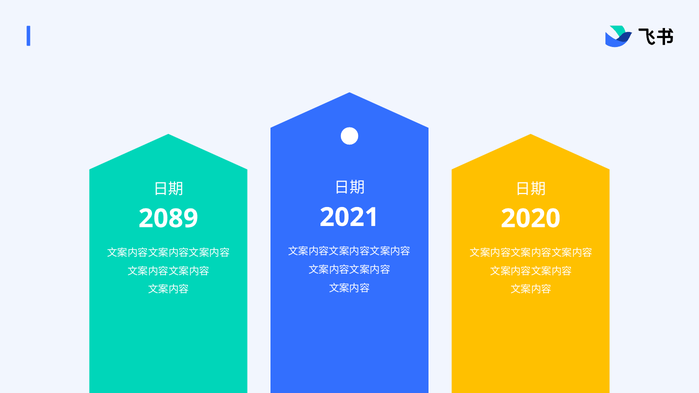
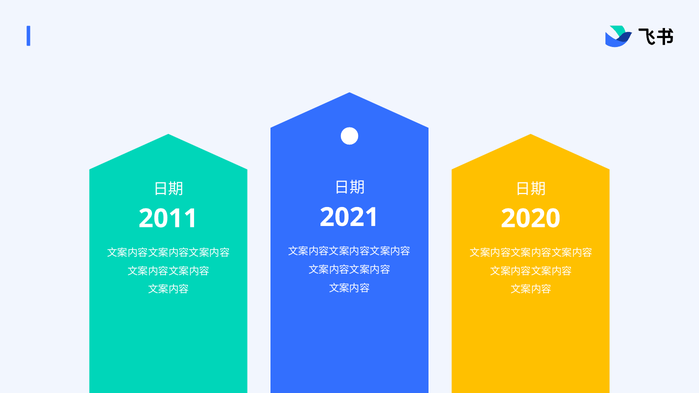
2089: 2089 -> 2011
